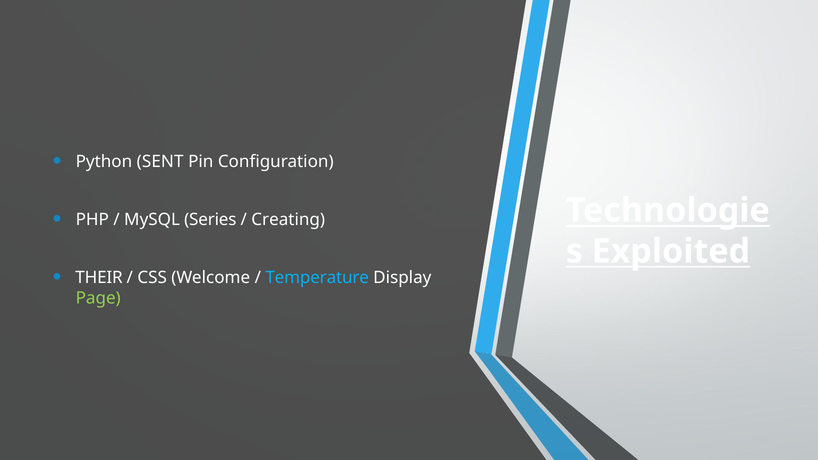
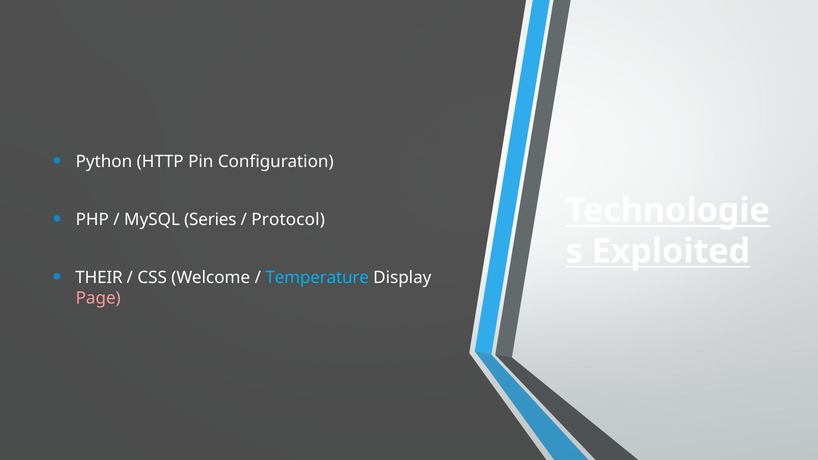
SENT: SENT -> HTTP
Creating: Creating -> Protocol
Page colour: light green -> pink
